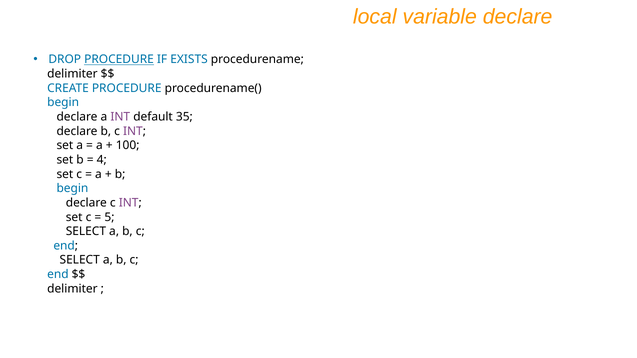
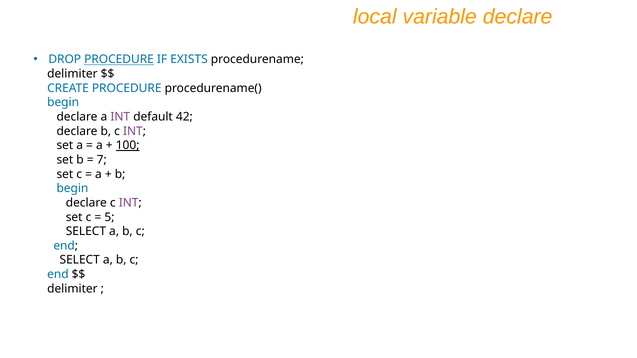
35: 35 -> 42
100 underline: none -> present
4: 4 -> 7
